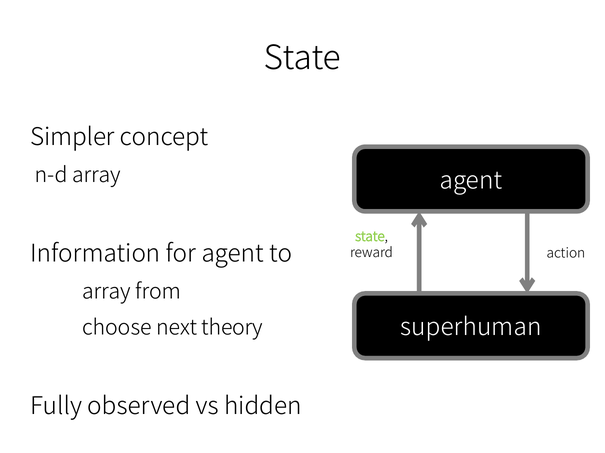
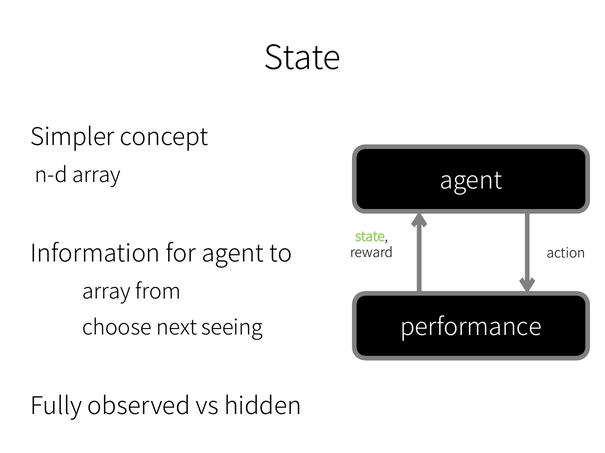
superhuman: superhuman -> performance
theory: theory -> seeing
